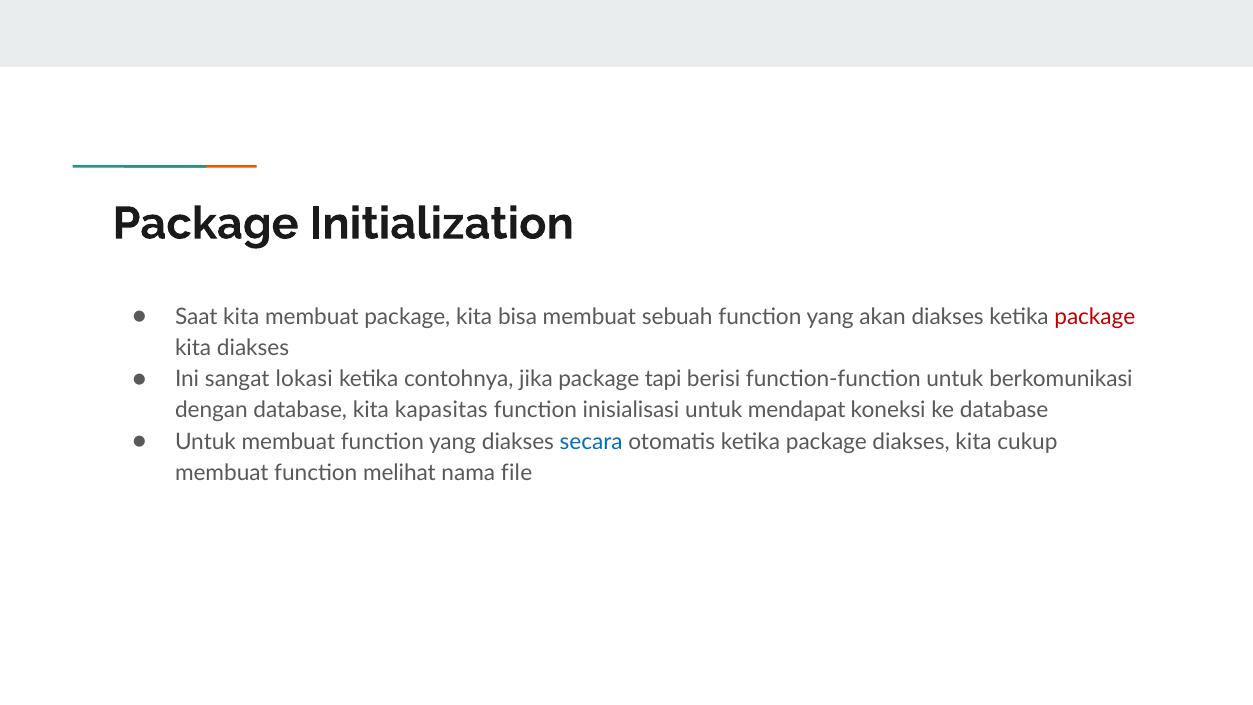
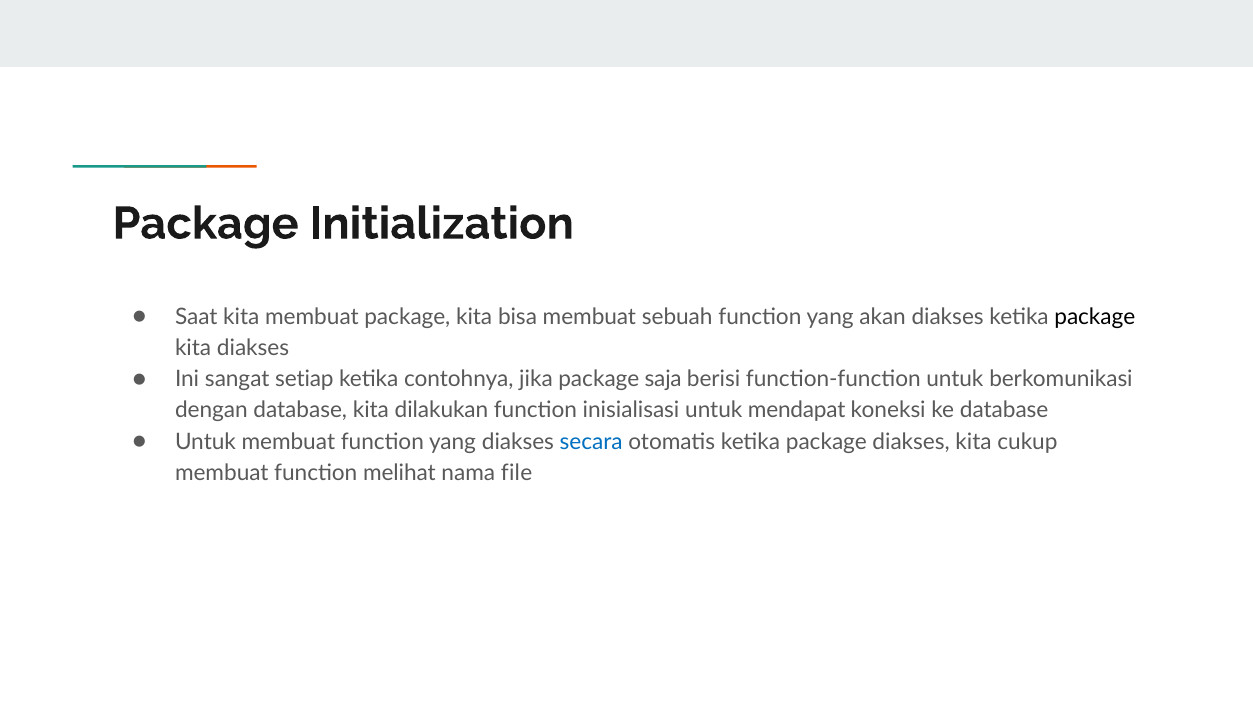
package at (1095, 317) colour: red -> black
lokasi: lokasi -> setiap
tapi: tapi -> saja
kapasitas: kapasitas -> dilakukan
